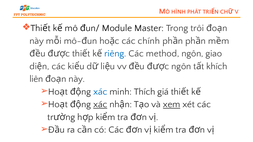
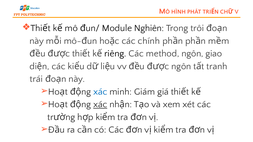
Master: Master -> Nghiên
riêng colour: blue -> black
khích: khích -> tranh
liên: liên -> trái
Thích: Thích -> Giám
xem underline: present -> none
